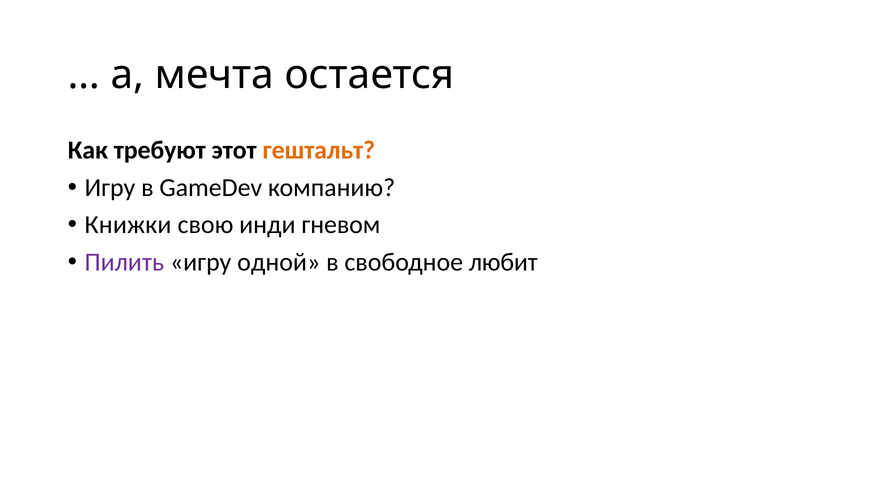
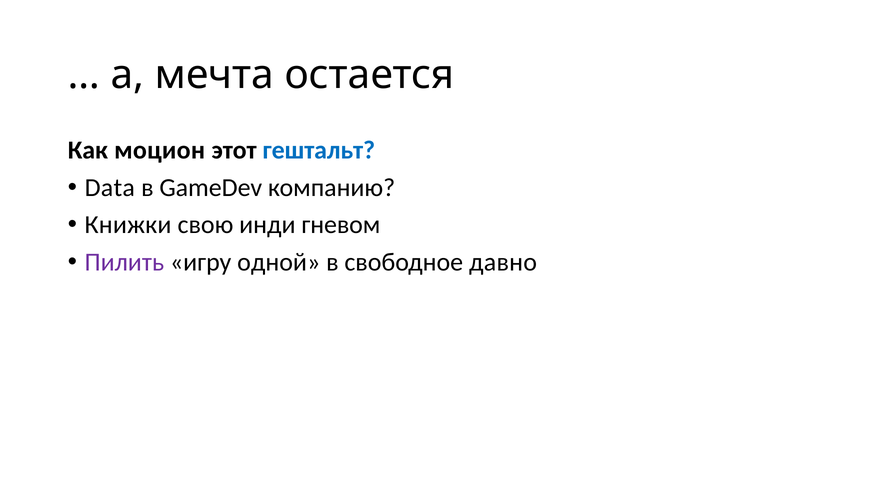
требуют: требуют -> моцион
гештальт colour: orange -> blue
Игру at (110, 188): Игру -> Data
любит: любит -> давно
